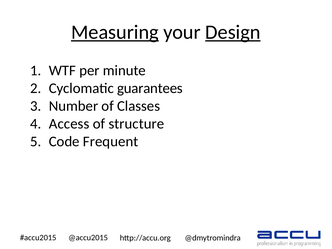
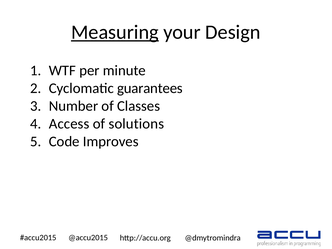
Design underline: present -> none
structure: structure -> solutions
Frequent: Frequent -> Improves
